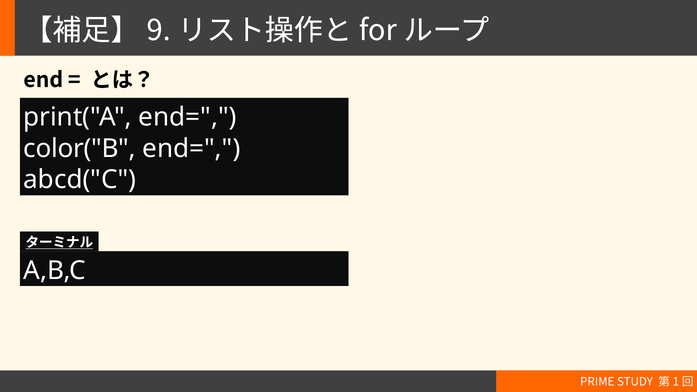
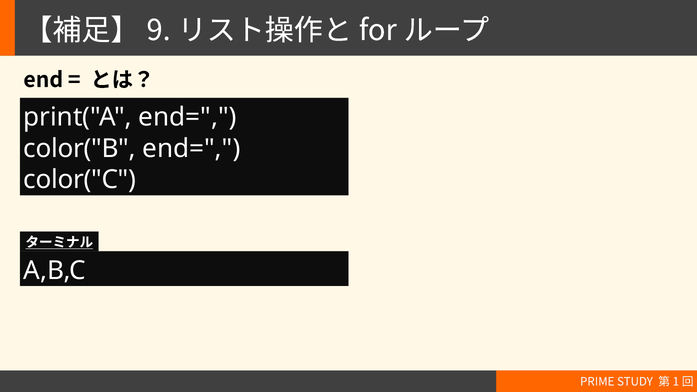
abcd("C: abcd("C -> color("C
